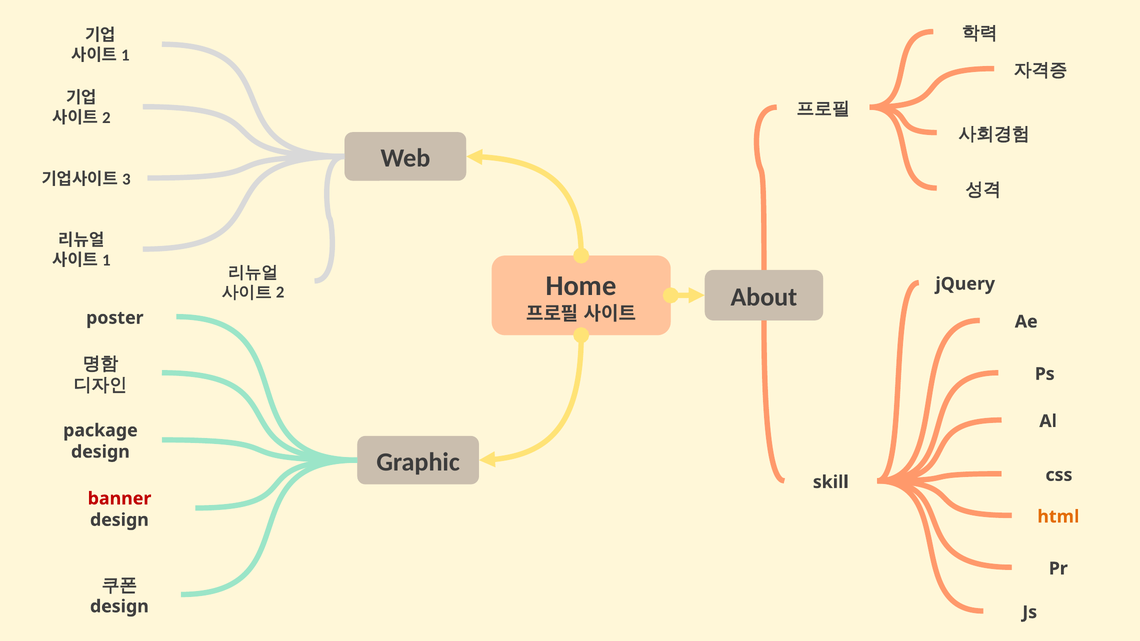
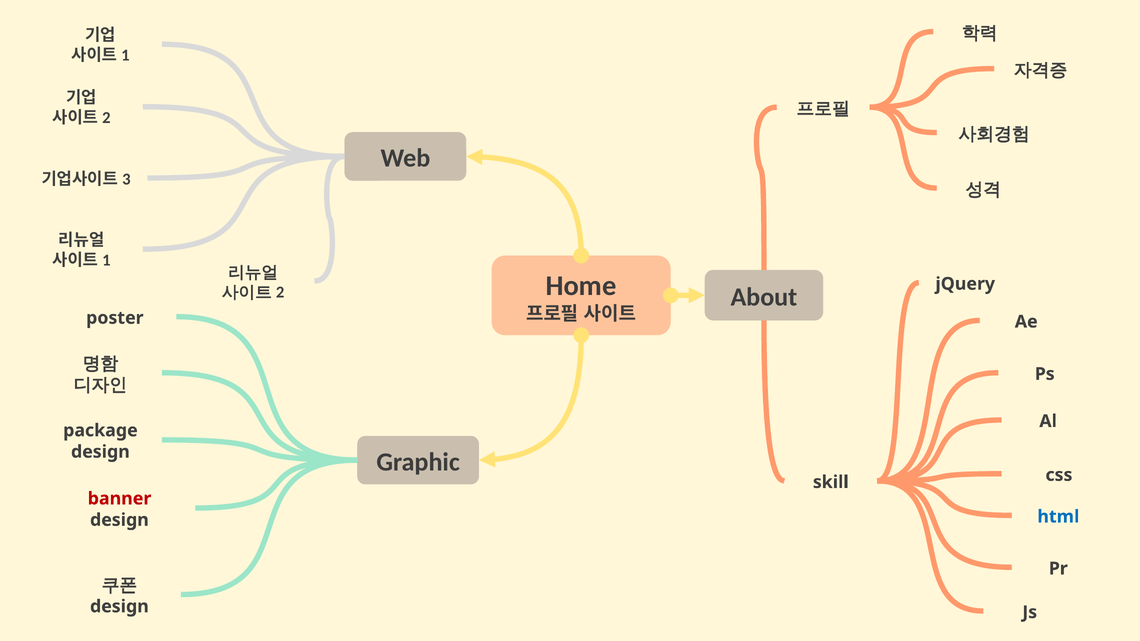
html colour: orange -> blue
